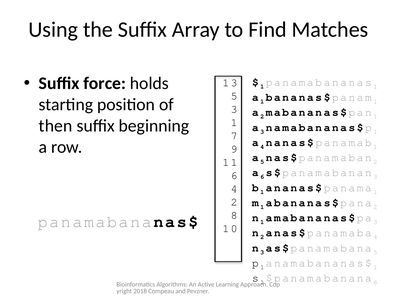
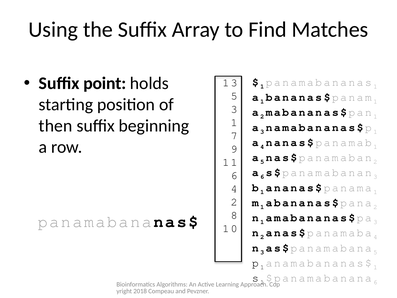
force: force -> point
